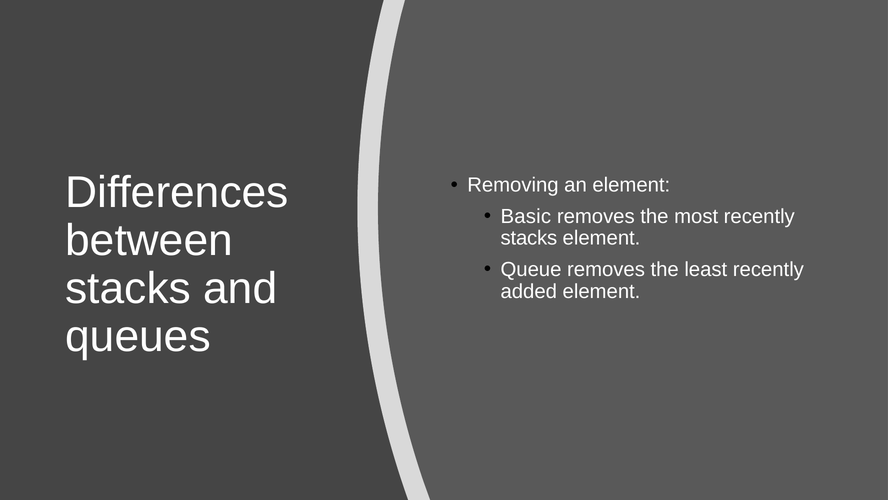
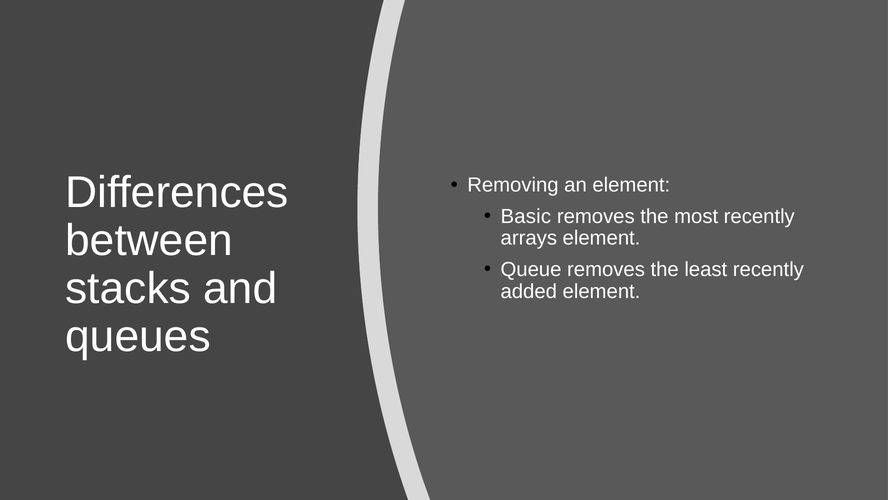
stacks at (529, 238): stacks -> arrays
